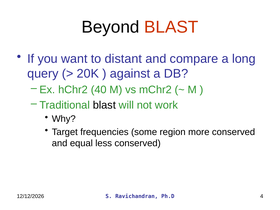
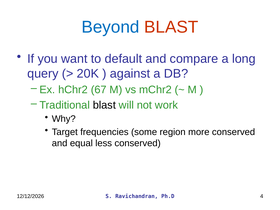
Beyond colour: black -> blue
distant: distant -> default
40: 40 -> 67
